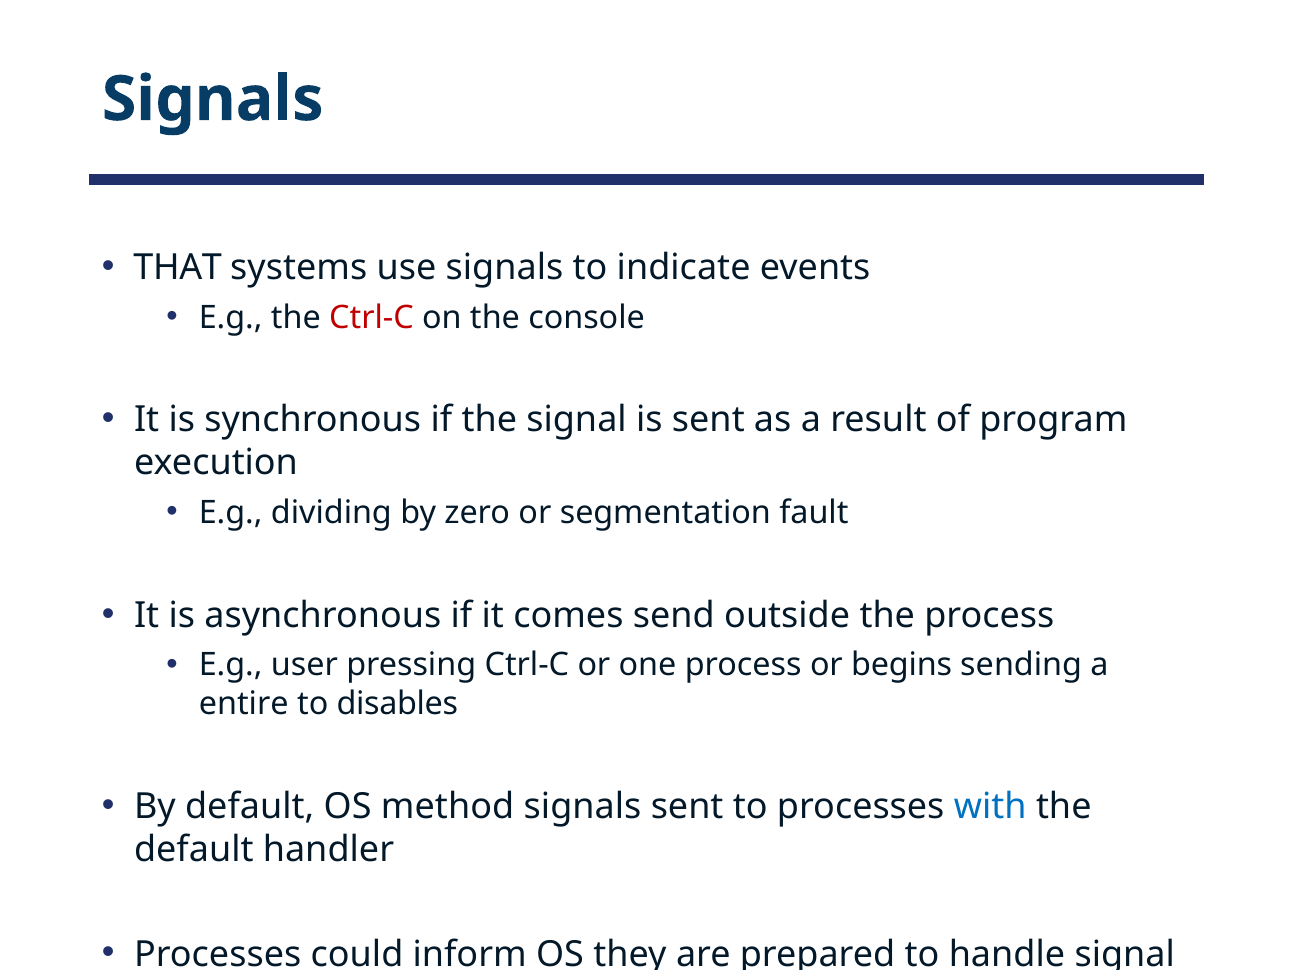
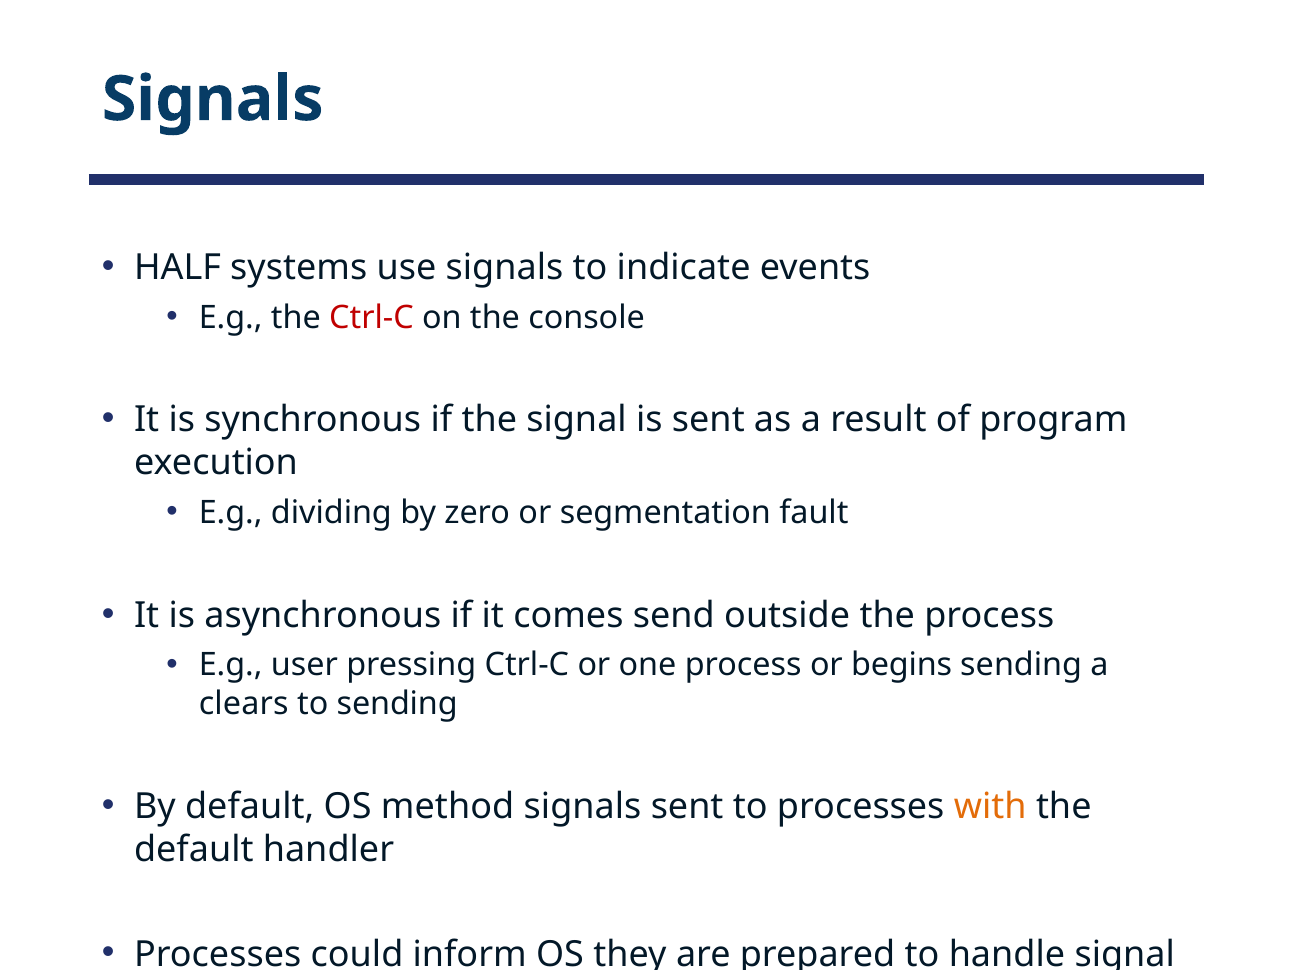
THAT: THAT -> HALF
entire: entire -> clears
to disables: disables -> sending
with colour: blue -> orange
